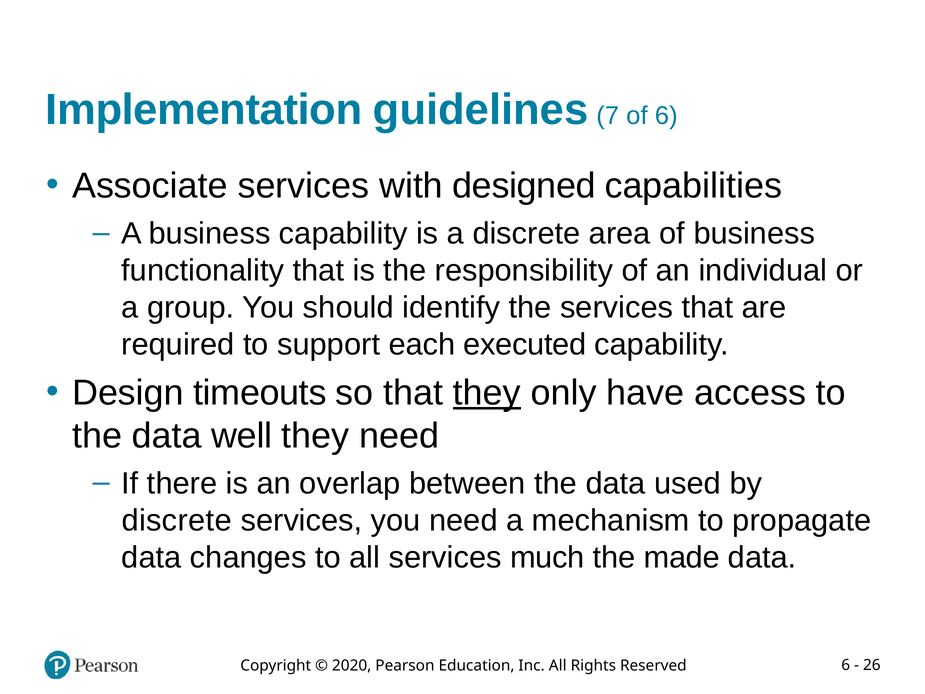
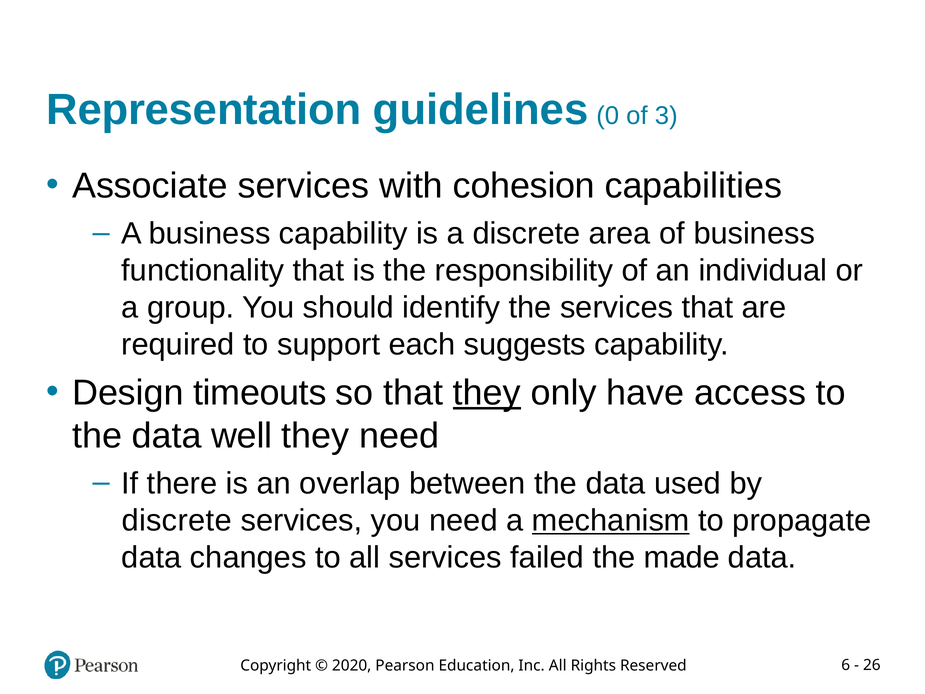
Implementation: Implementation -> Representation
7: 7 -> 0
of 6: 6 -> 3
designed: designed -> cohesion
executed: executed -> suggests
mechanism underline: none -> present
much: much -> failed
